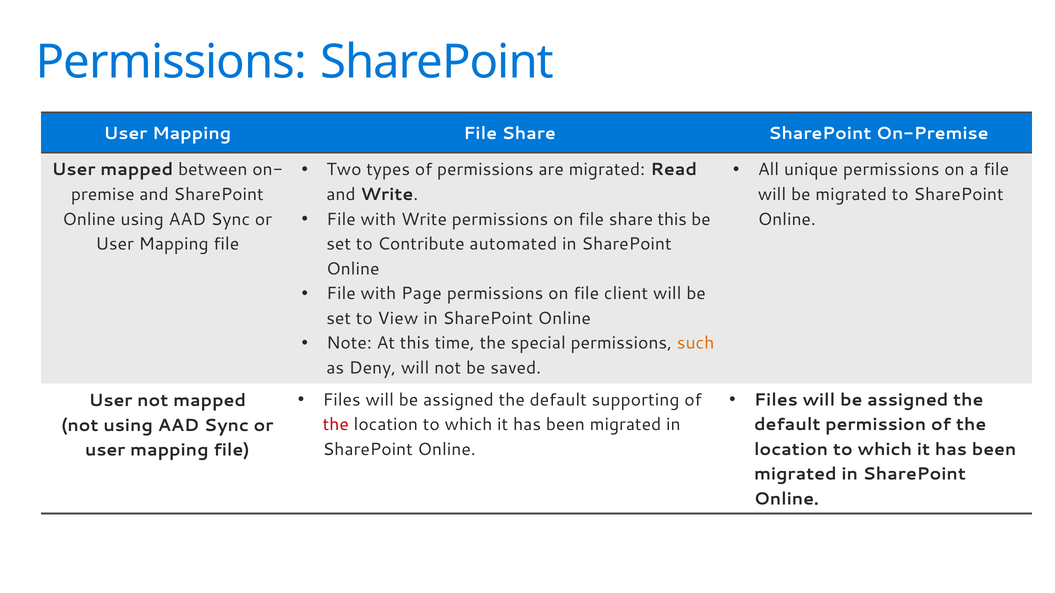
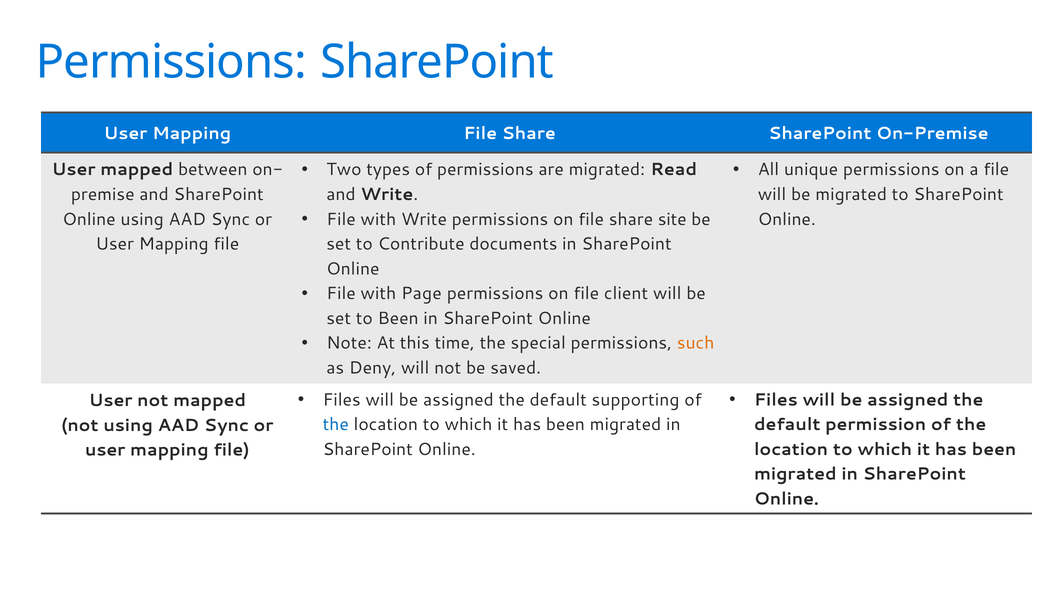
share this: this -> site
automated: automated -> documents
to View: View -> Been
the at (336, 425) colour: red -> blue
